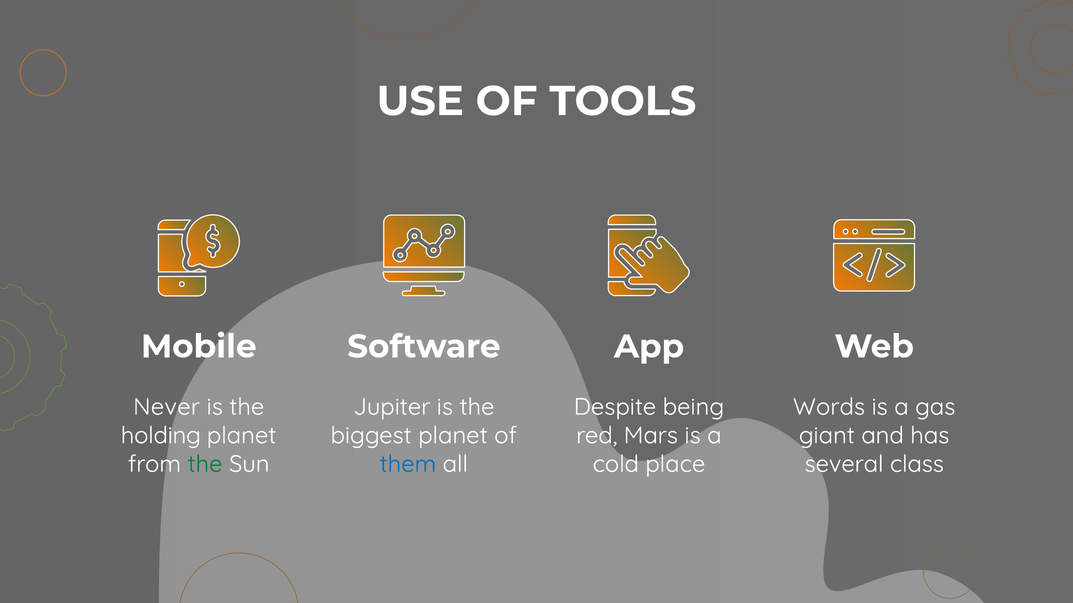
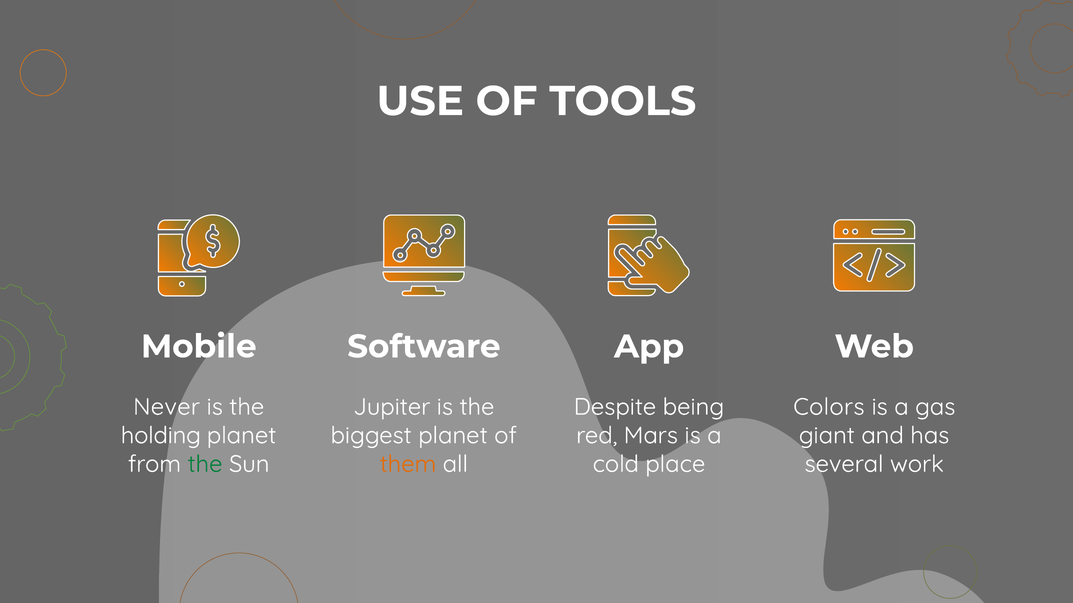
Words: Words -> Colors
them colour: blue -> orange
class: class -> work
